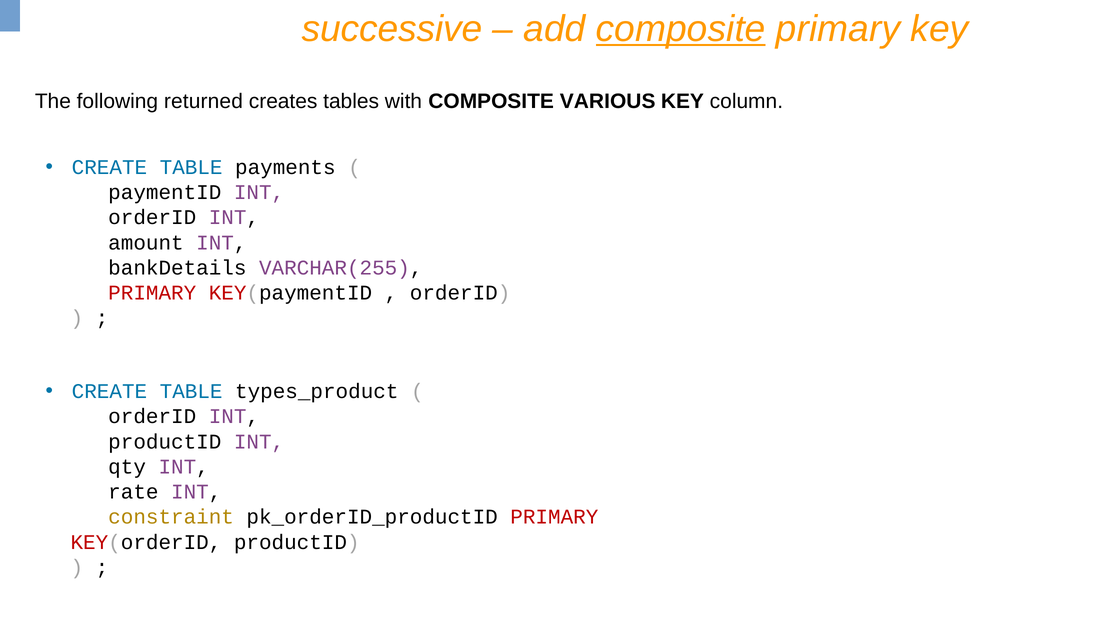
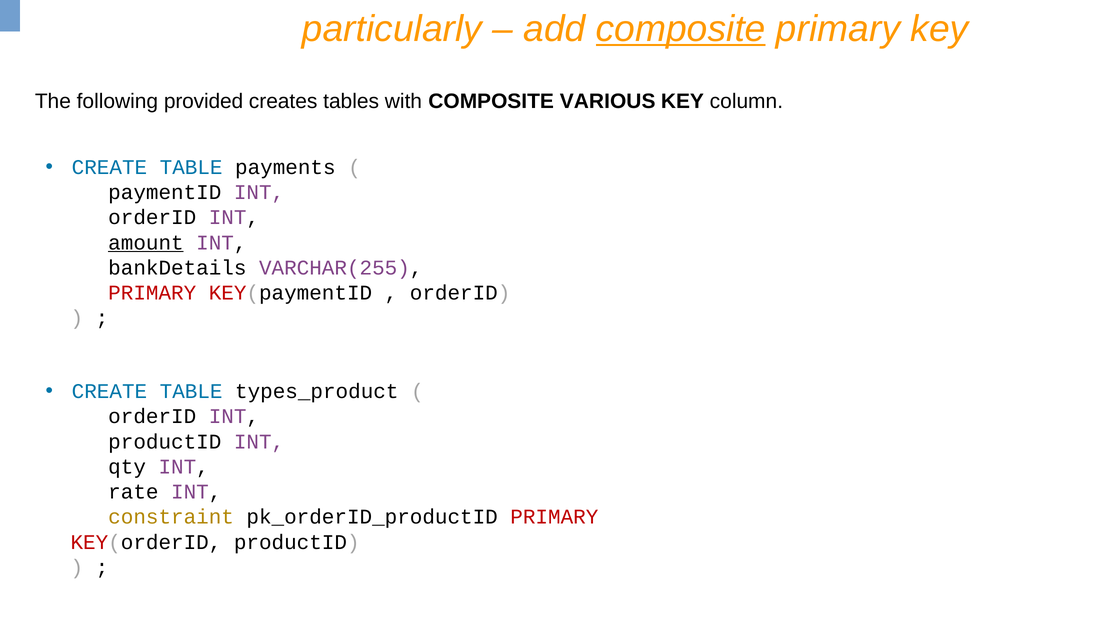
successive: successive -> particularly
returned: returned -> provided
amount underline: none -> present
